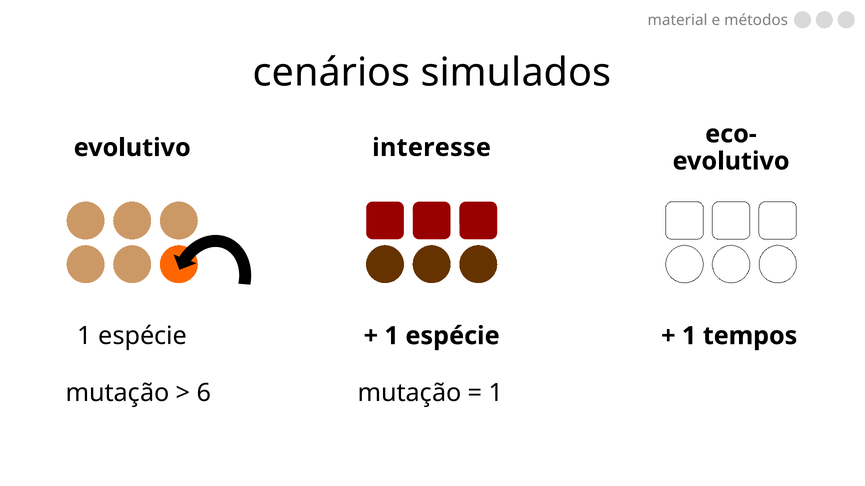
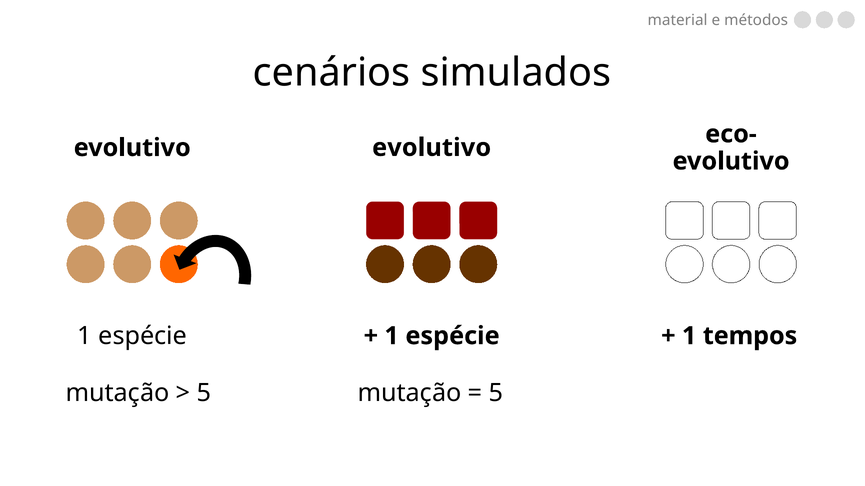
evolutivo interesse: interesse -> evolutivo
6 at (204, 394): 6 -> 5
1 at (496, 394): 1 -> 5
